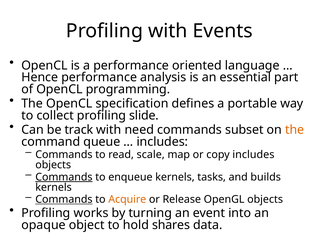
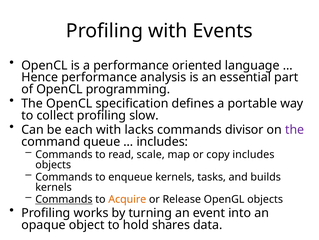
slide: slide -> slow
track: track -> each
need: need -> lacks
subset: subset -> divisor
the at (295, 129) colour: orange -> purple
Commands at (64, 176) underline: present -> none
